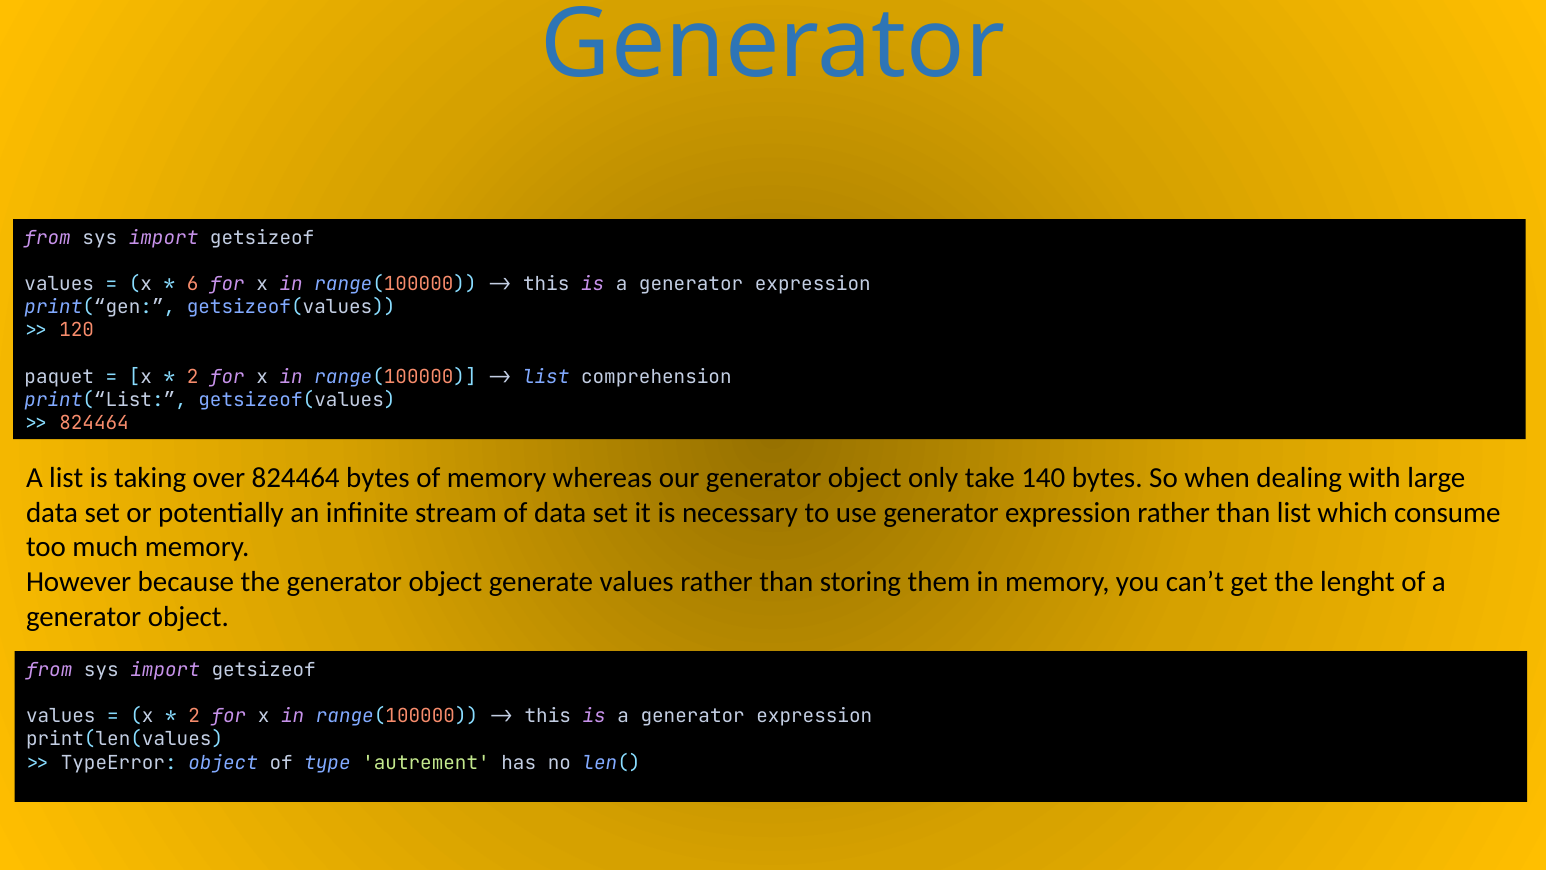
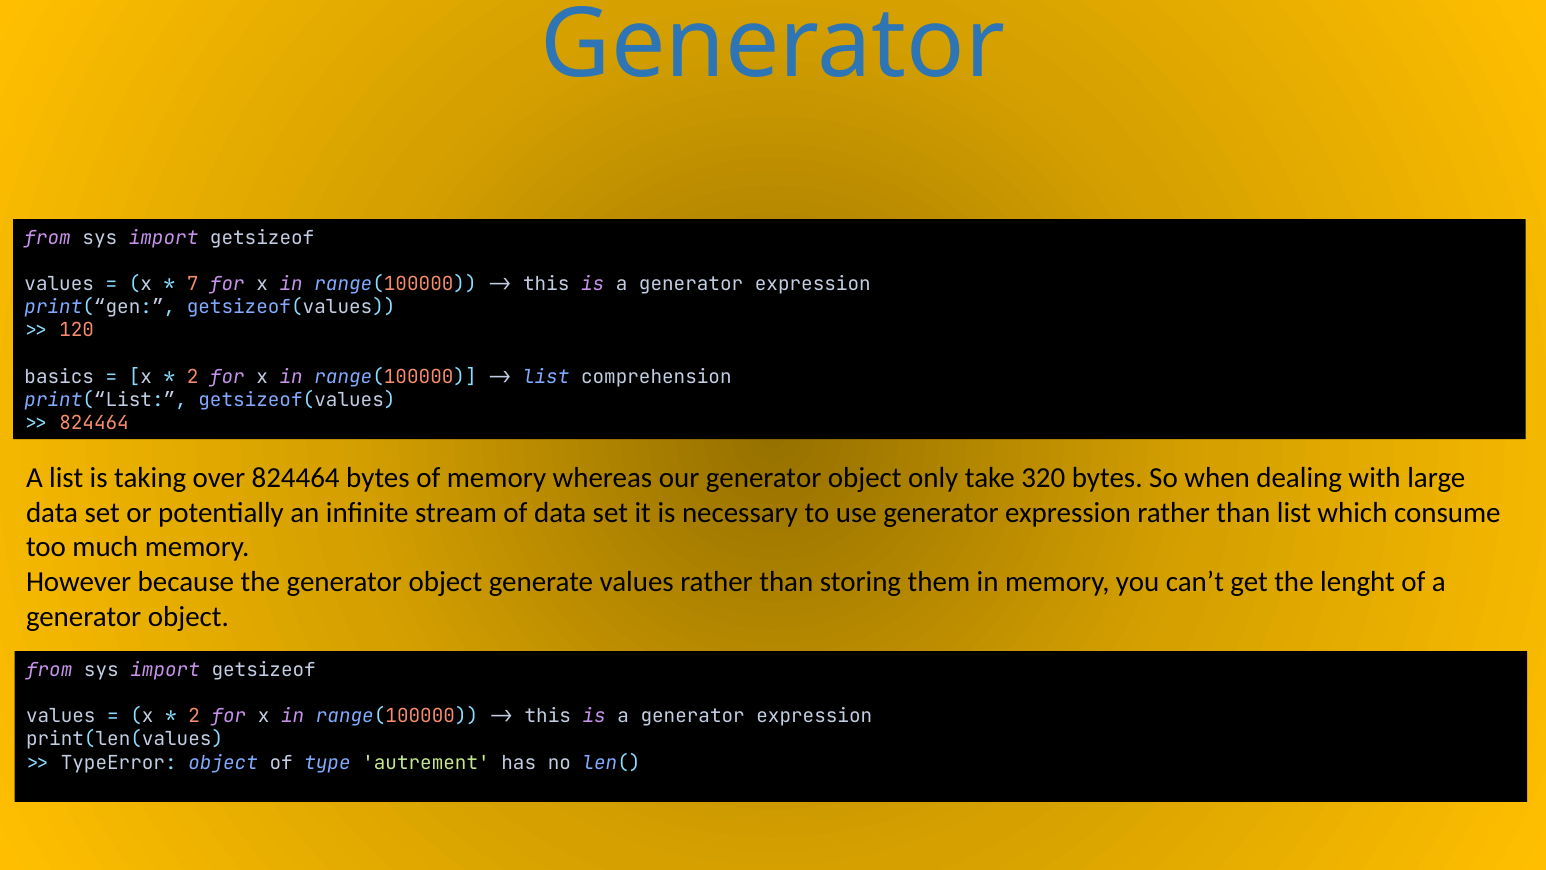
6: 6 -> 7
paquet: paquet -> basics
140: 140 -> 320
